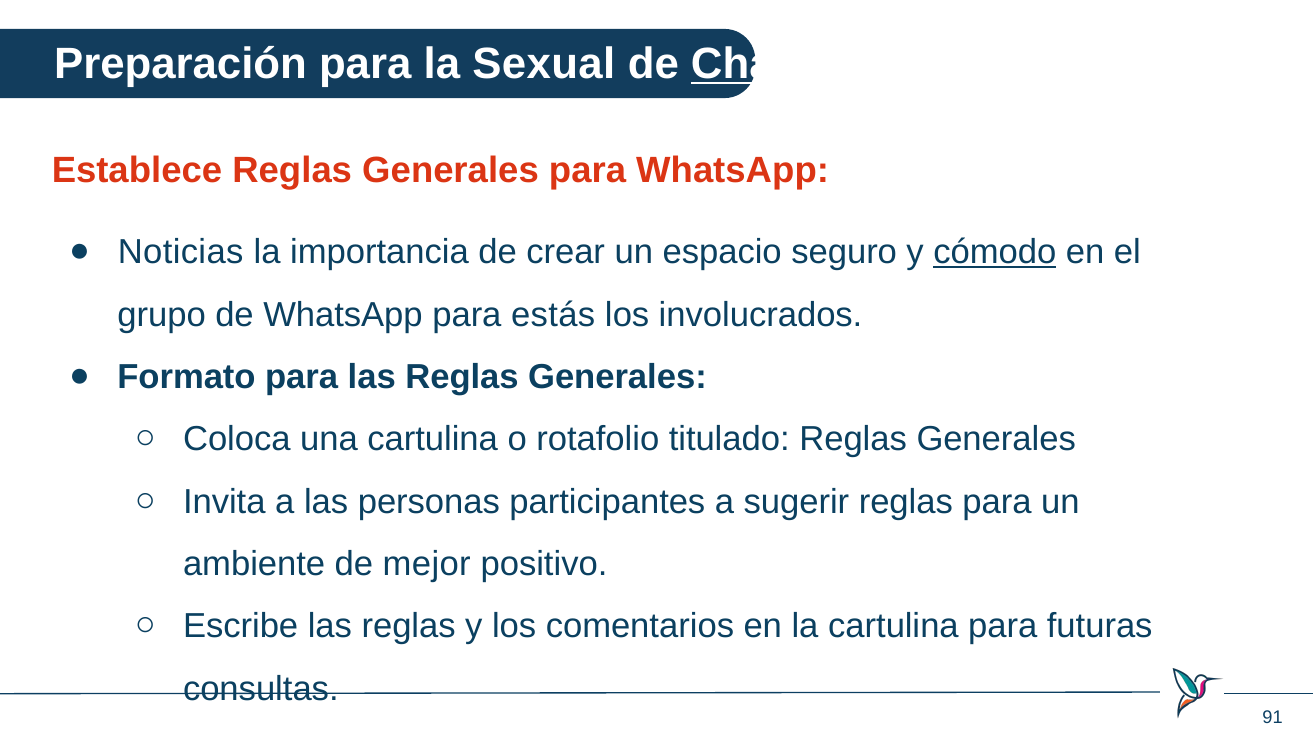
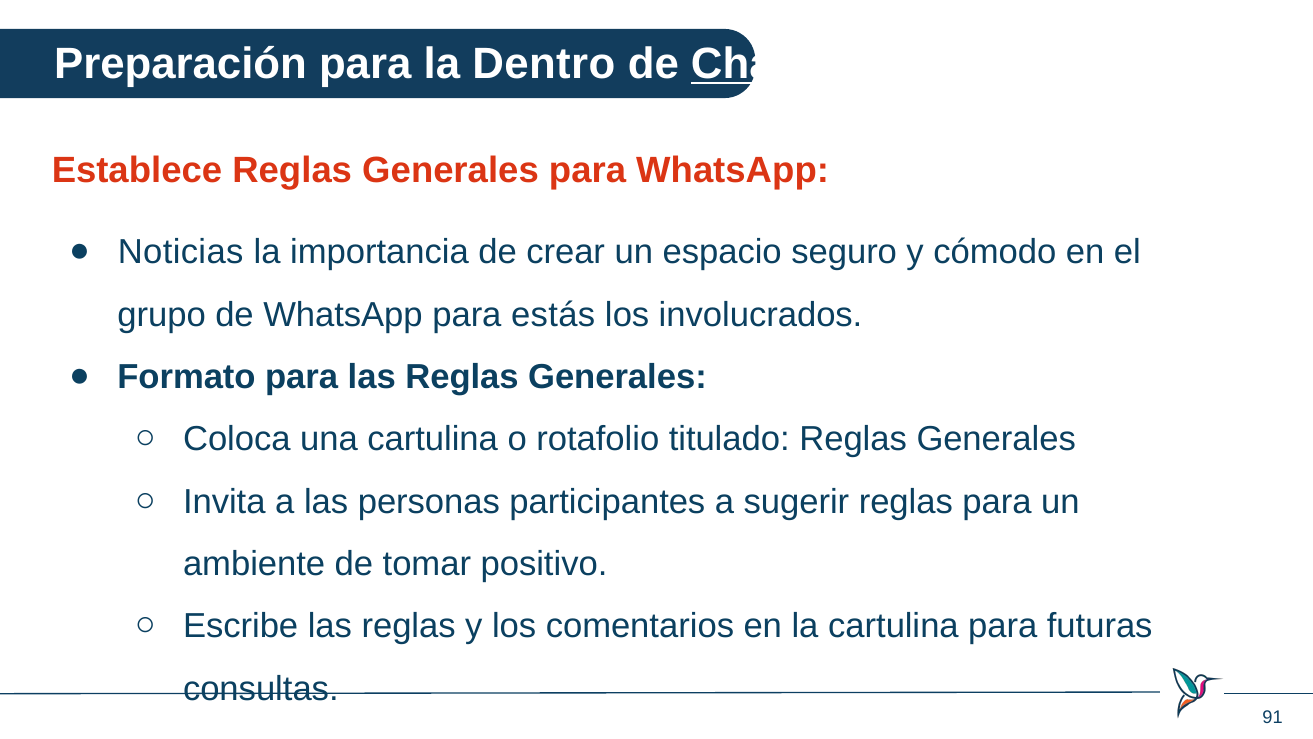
Sexual: Sexual -> Dentro
cómodo underline: present -> none
mejor: mejor -> tomar
